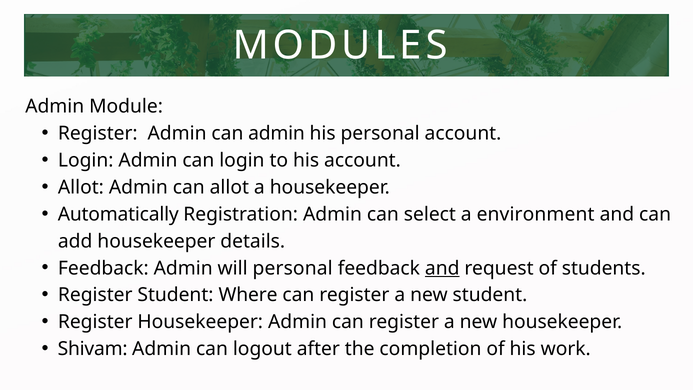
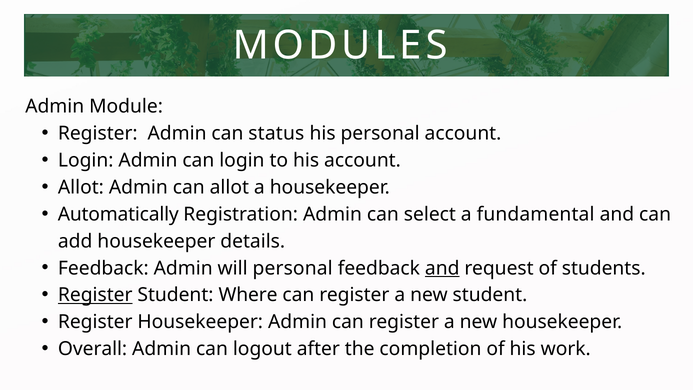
can admin: admin -> status
environment: environment -> fundamental
Register at (95, 295) underline: none -> present
Shivam: Shivam -> Overall
